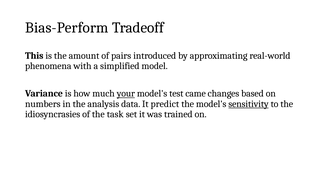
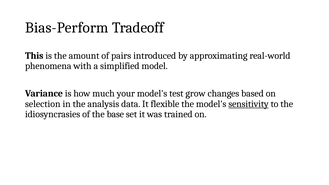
your underline: present -> none
came: came -> grow
numbers: numbers -> selection
predict: predict -> flexible
task: task -> base
